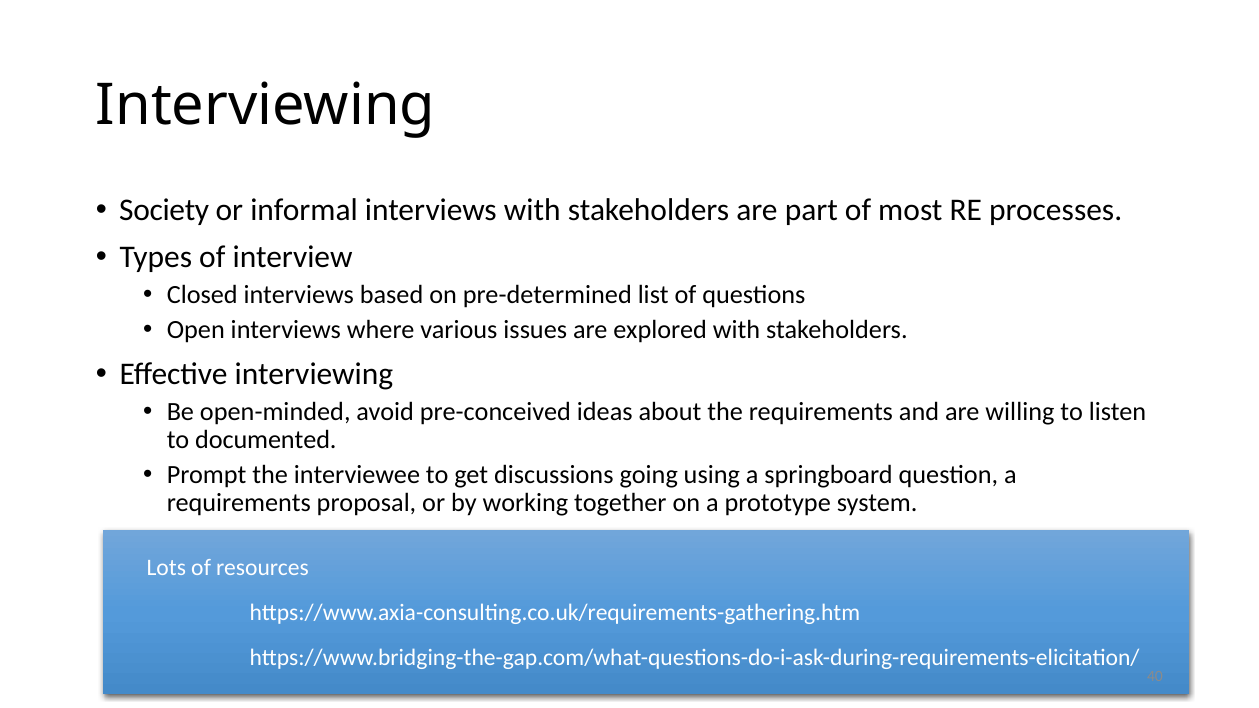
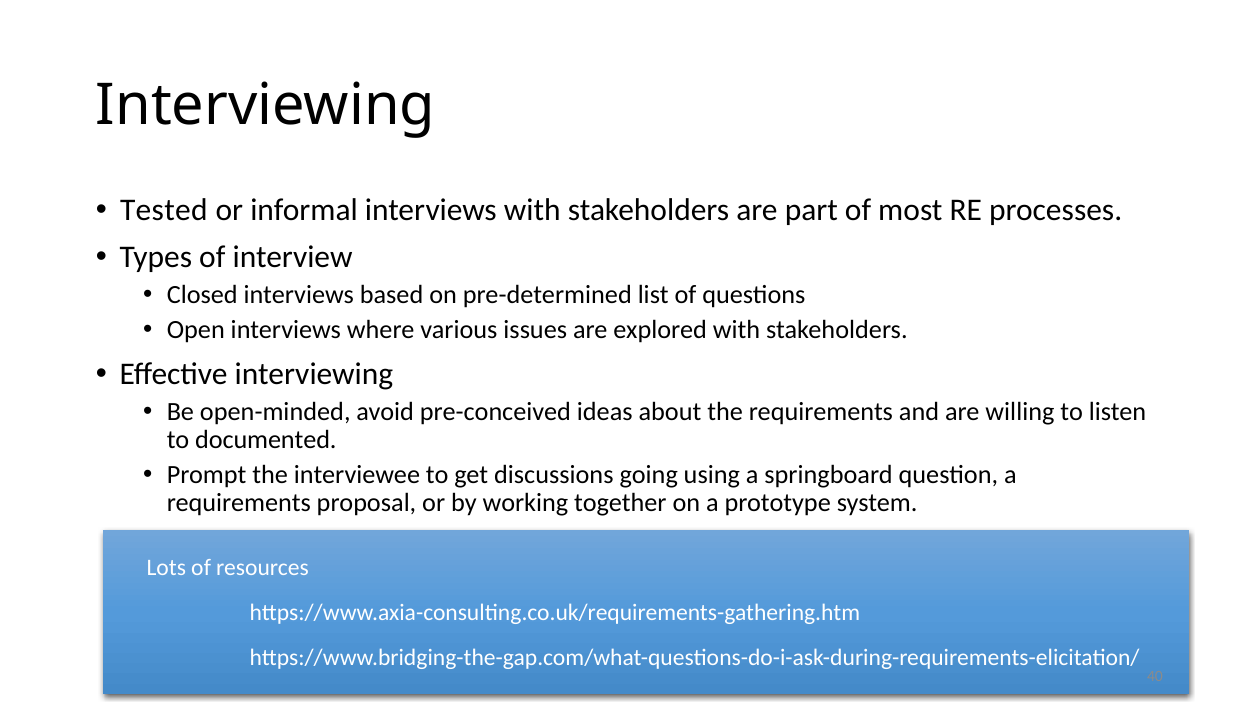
Society: Society -> Tested
